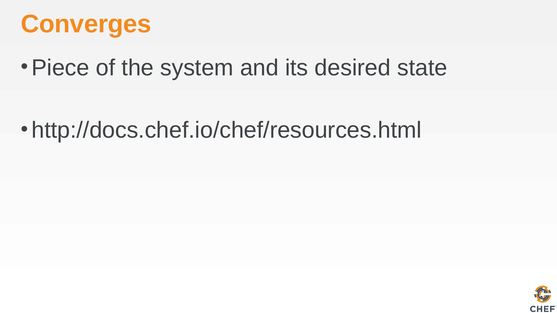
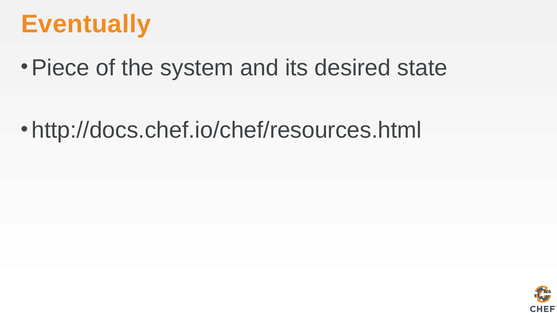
Converges: Converges -> Eventually
